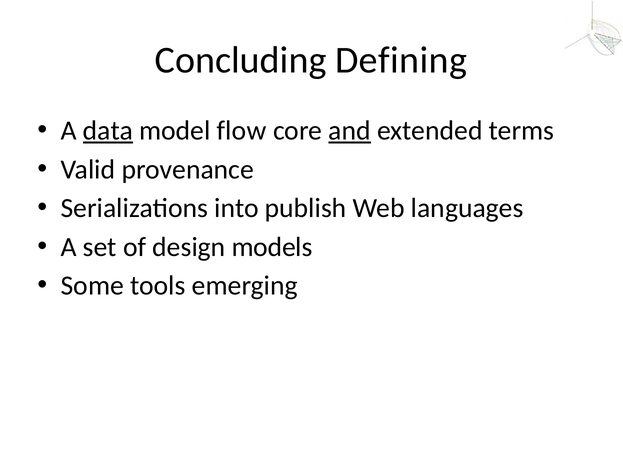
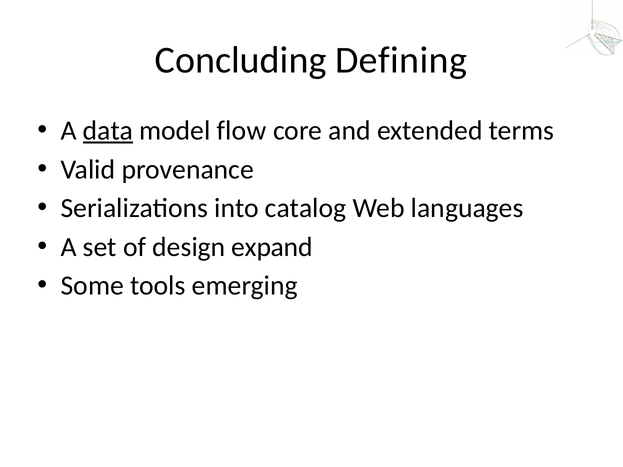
and underline: present -> none
publish: publish -> catalog
models: models -> expand
